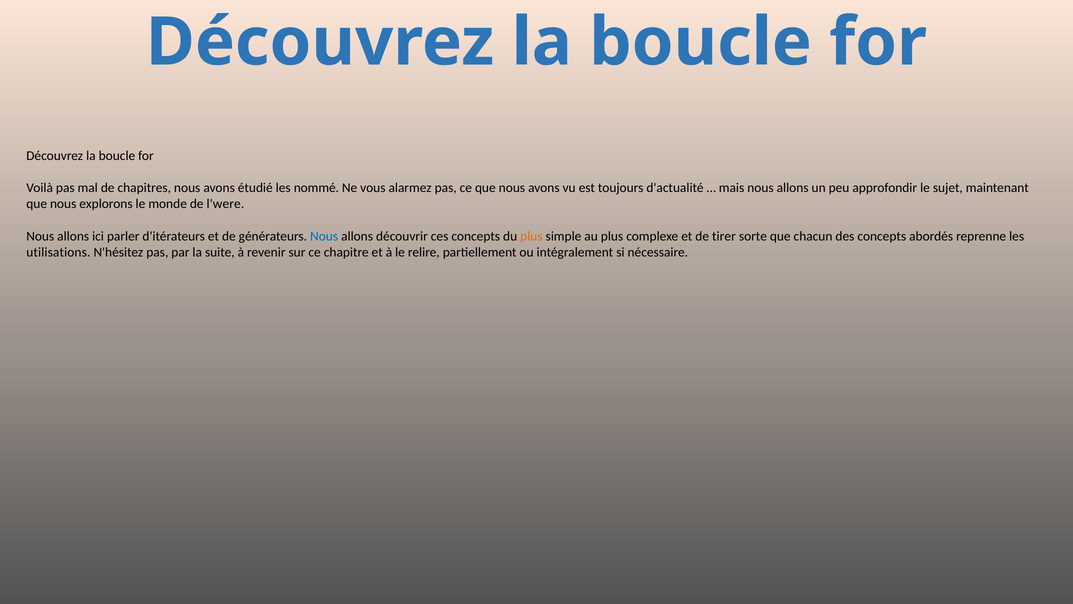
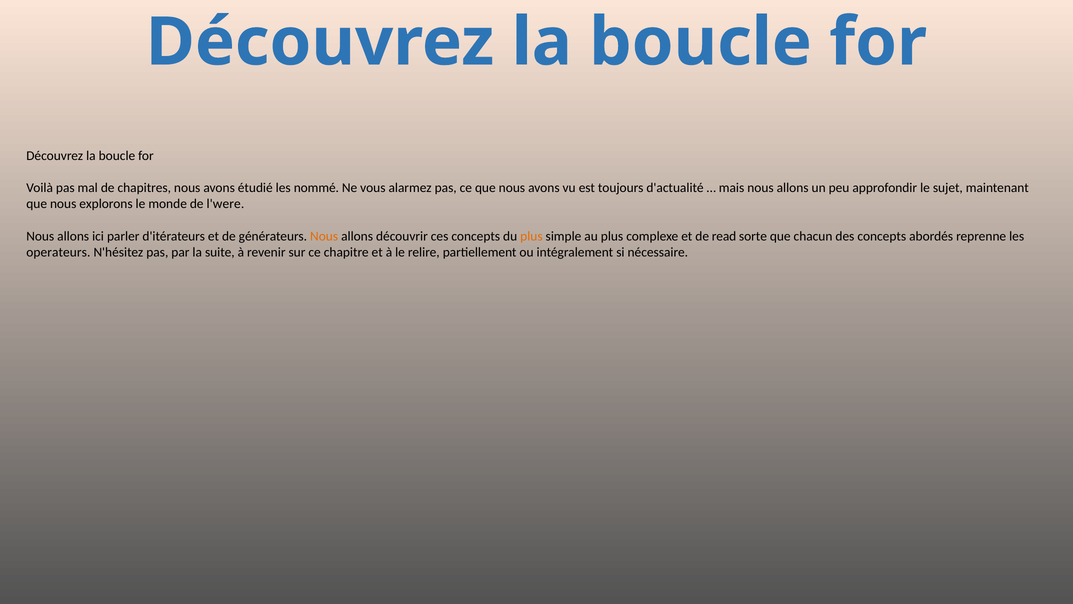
Nous at (324, 236) colour: blue -> orange
tirer: tirer -> read
utilisations: utilisations -> operateurs
